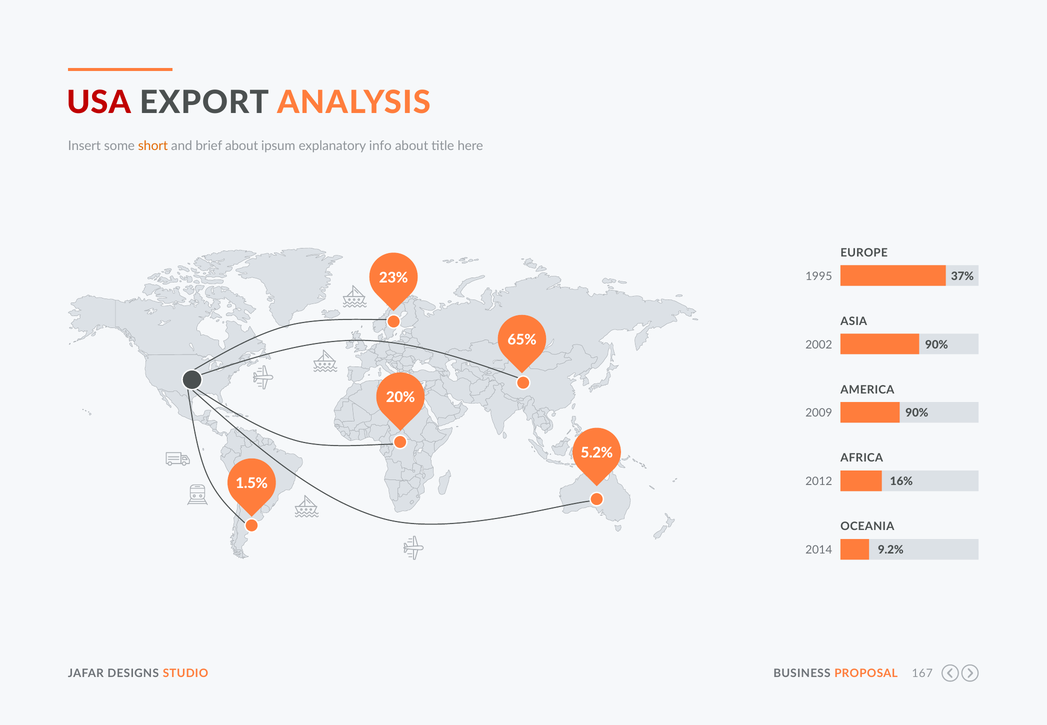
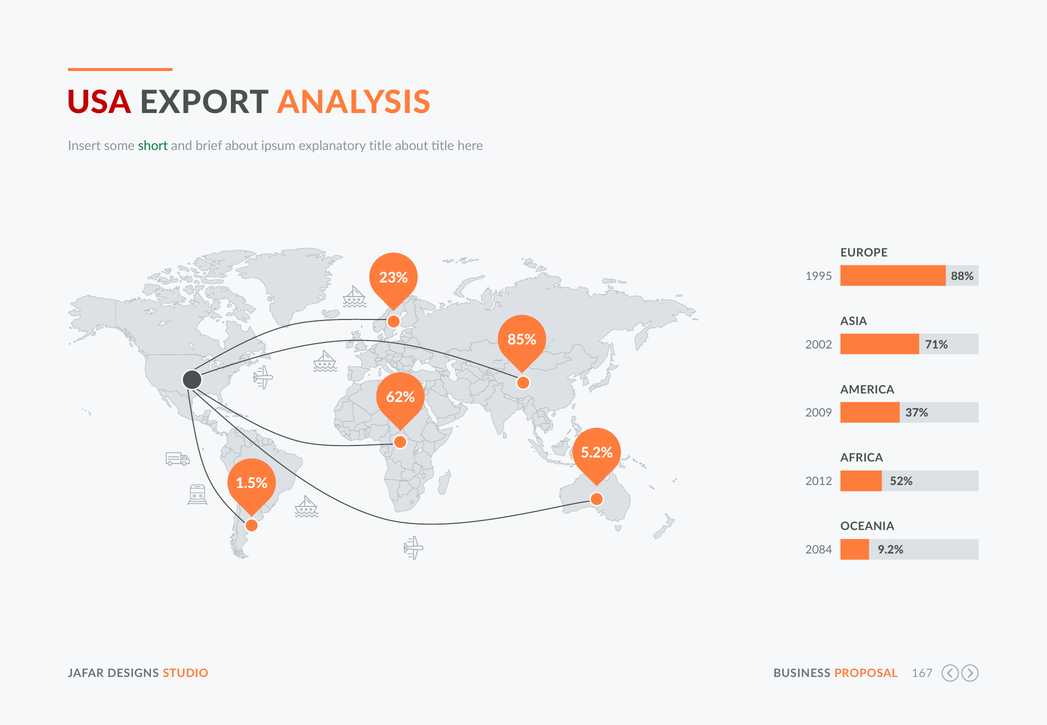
short colour: orange -> green
explanatory info: info -> title
37%: 37% -> 88%
65%: 65% -> 85%
2002 90%: 90% -> 71%
20%: 20% -> 62%
2009 90%: 90% -> 37%
16%: 16% -> 52%
2014: 2014 -> 2084
